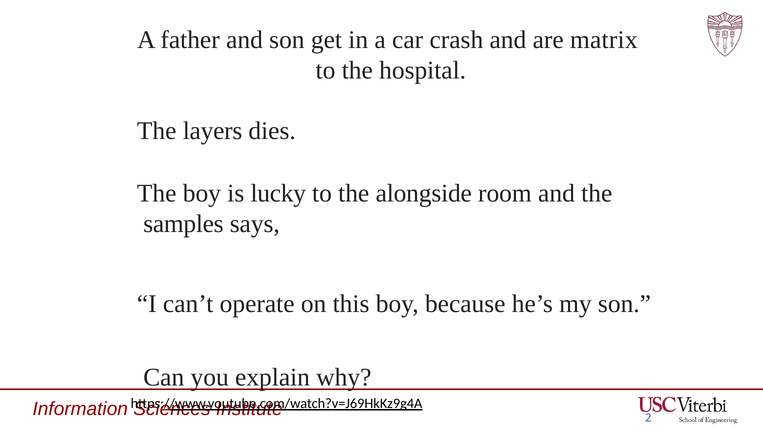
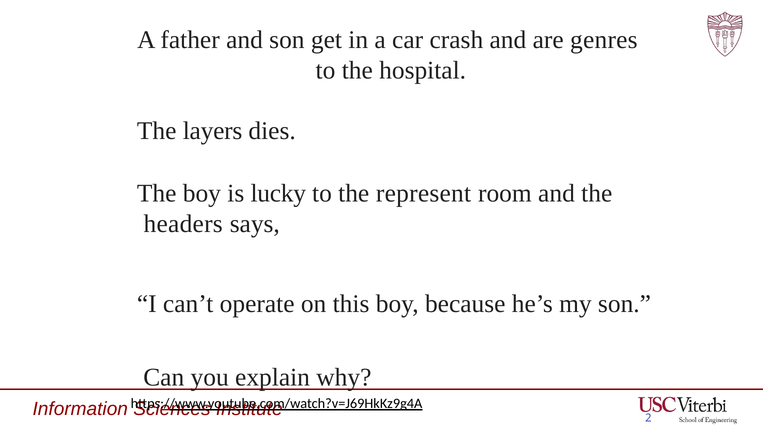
matrix: matrix -> genres
alongside: alongside -> represent
samples: samples -> headers
